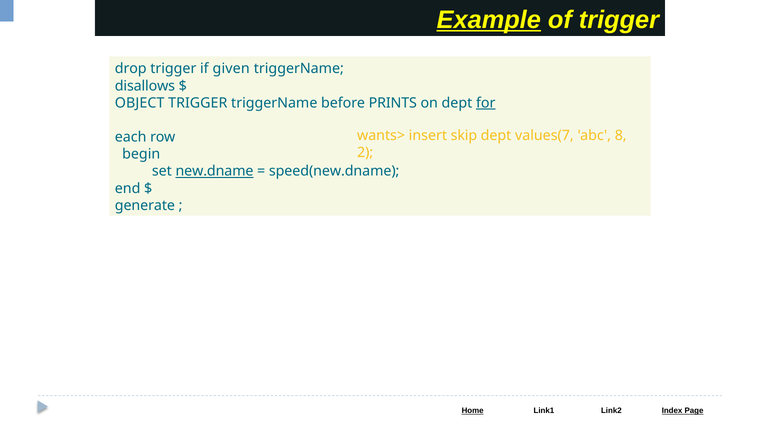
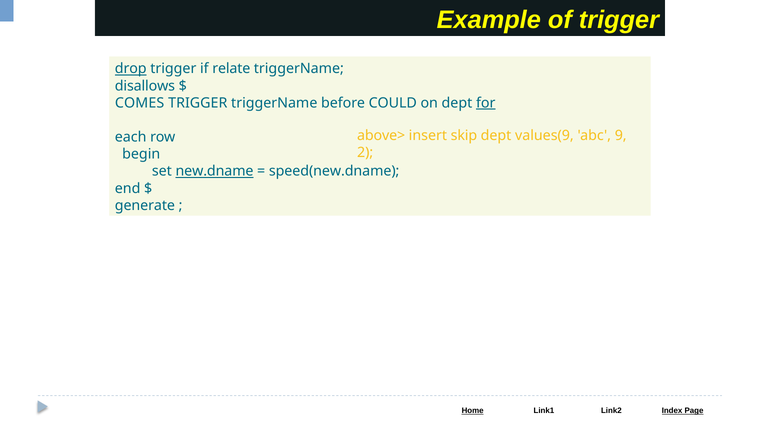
Example underline: present -> none
drop underline: none -> present
given: given -> relate
OBJECT: OBJECT -> COMES
PRINTS: PRINTS -> COULD
wants>: wants> -> above>
values(7: values(7 -> values(9
8: 8 -> 9
